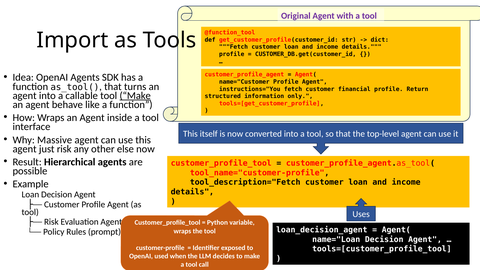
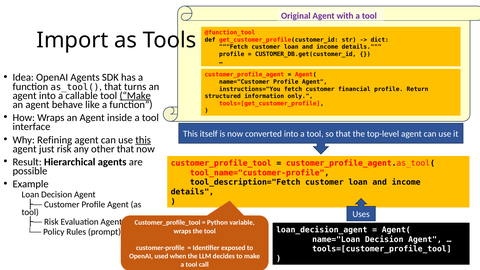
Massive: Massive -> Refining
this at (143, 140) underline: none -> present
other else: else -> that
